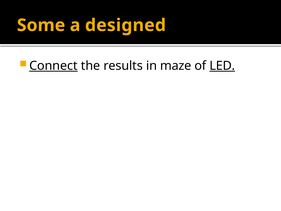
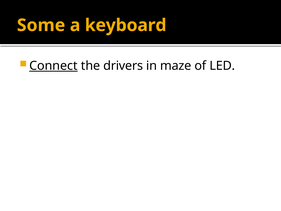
designed: designed -> keyboard
results: results -> drivers
LED underline: present -> none
